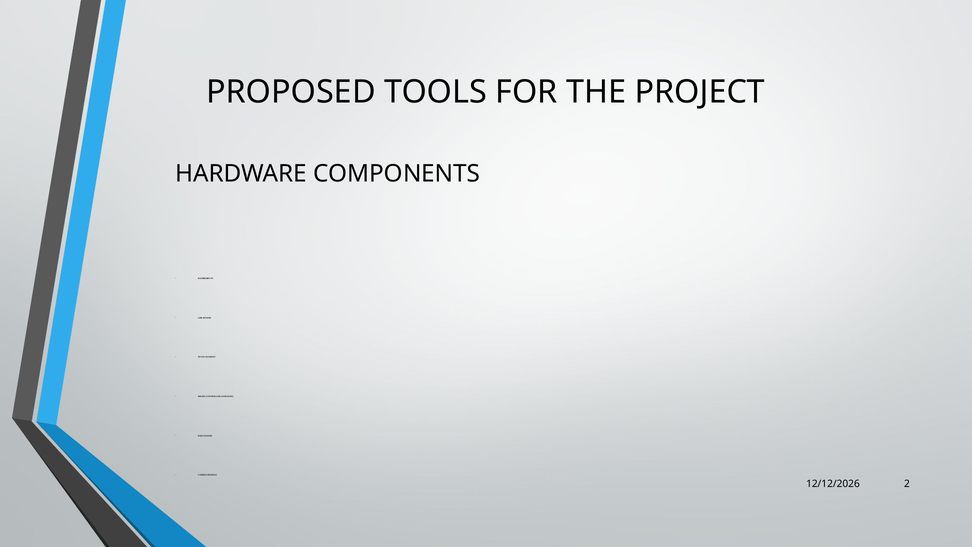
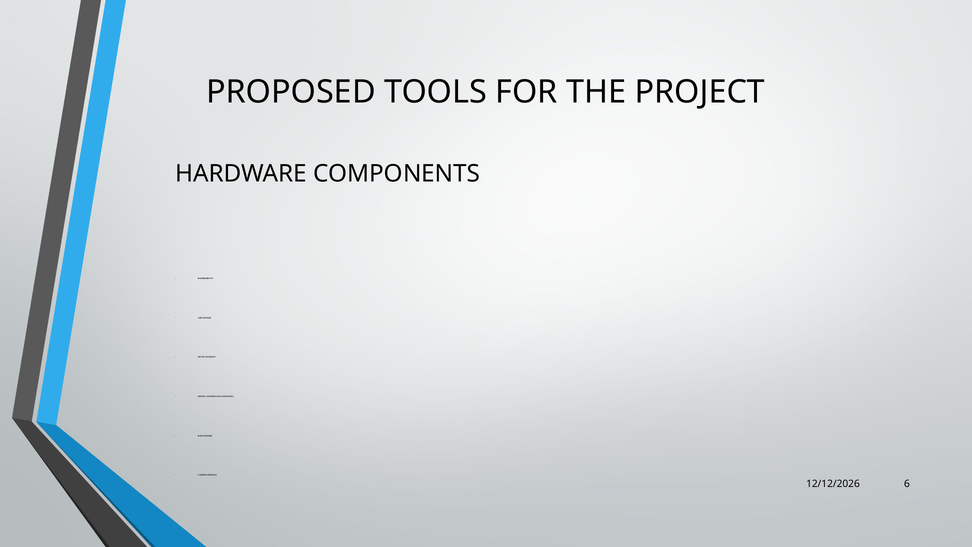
2: 2 -> 6
